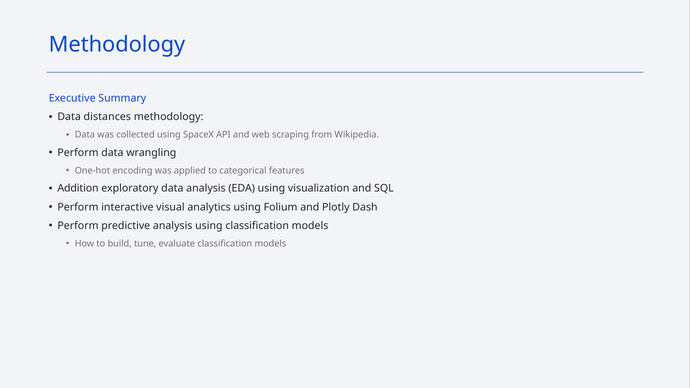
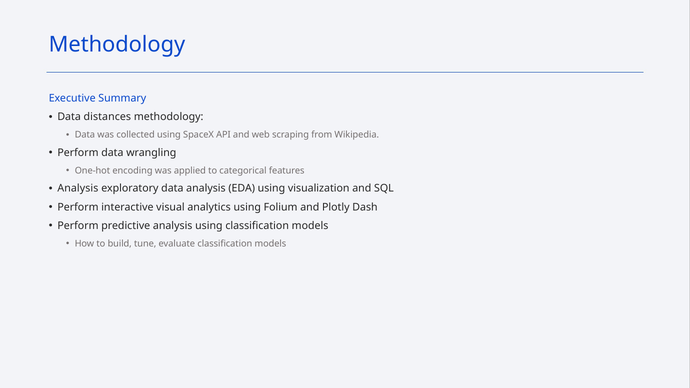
Addition at (78, 188): Addition -> Analysis
